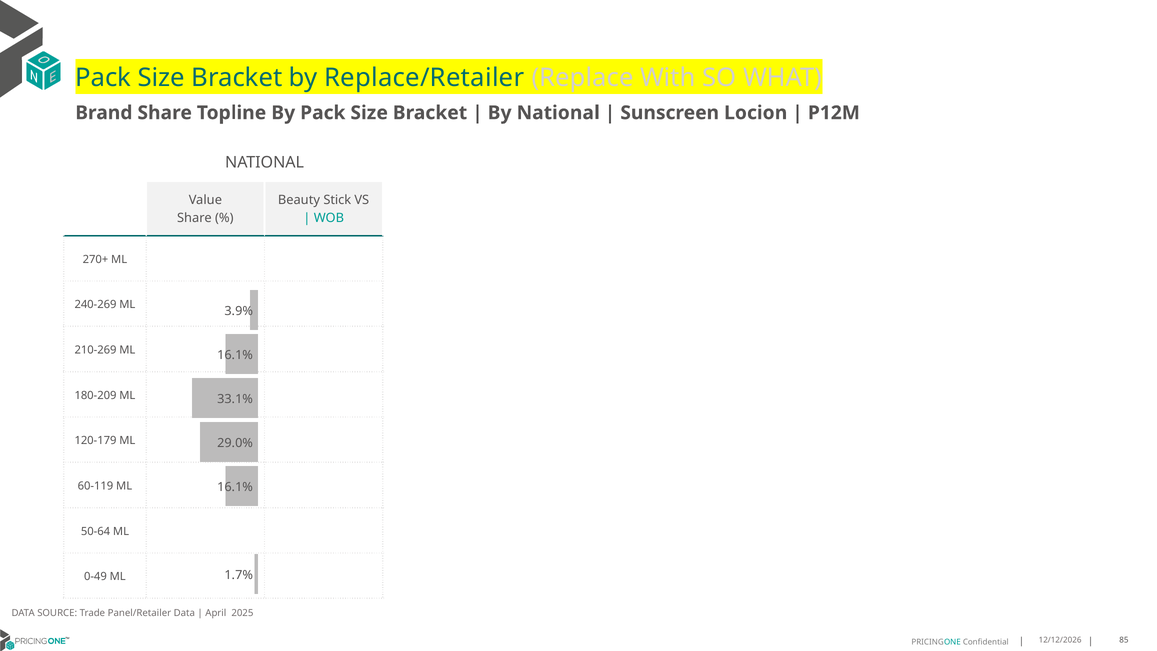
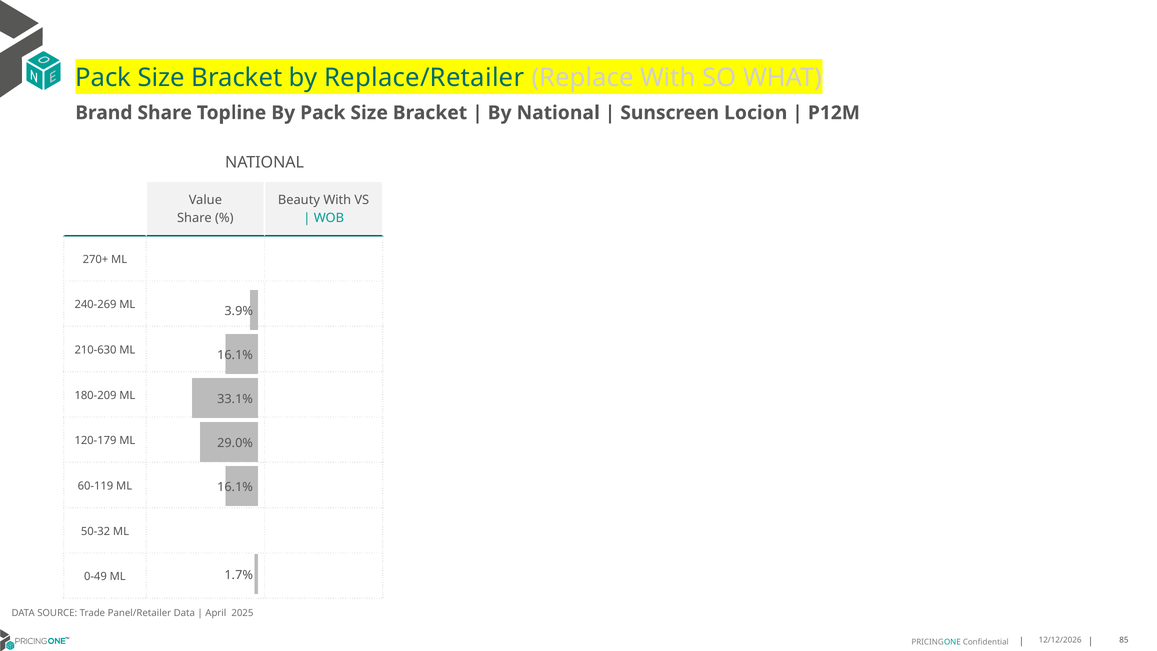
Beauty Stick: Stick -> With
210-269: 210-269 -> 210-630
50-64: 50-64 -> 50-32
